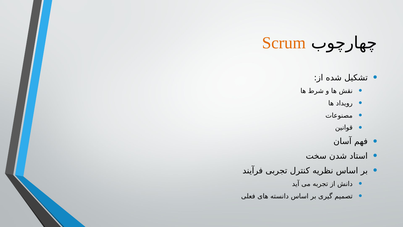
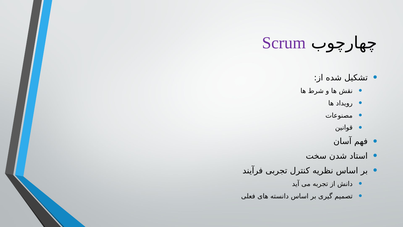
Scrum colour: orange -> purple
